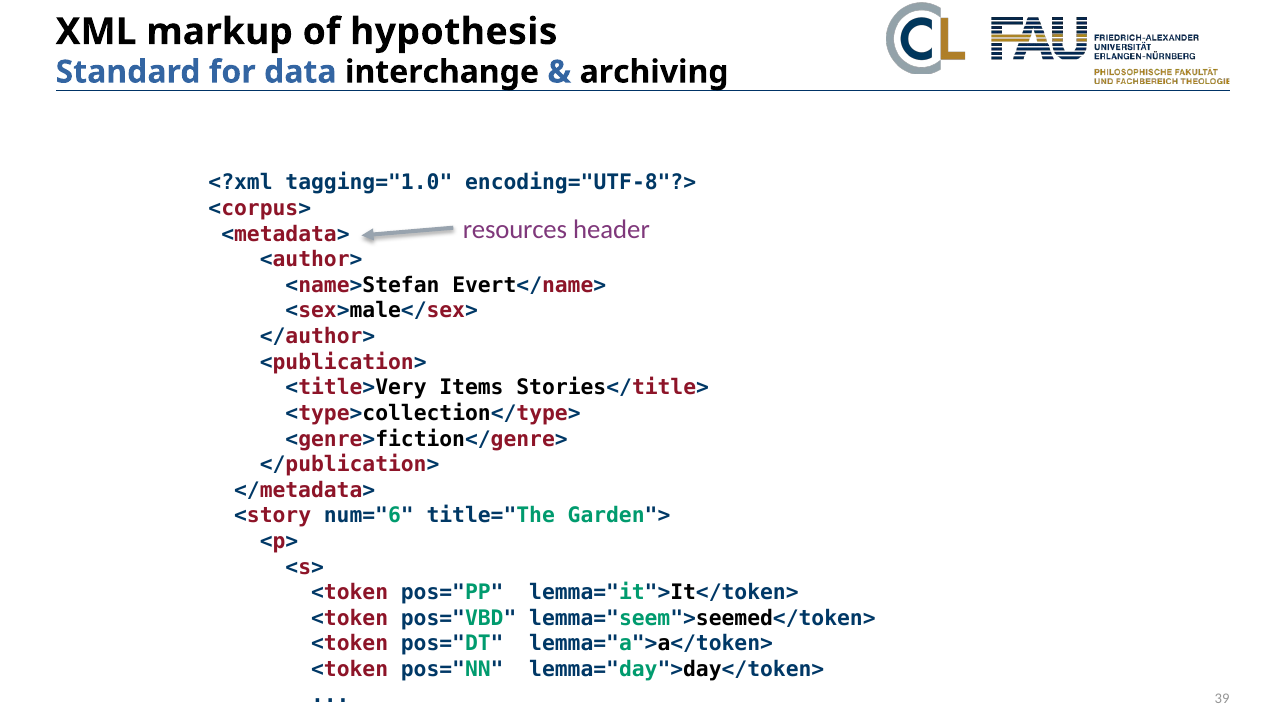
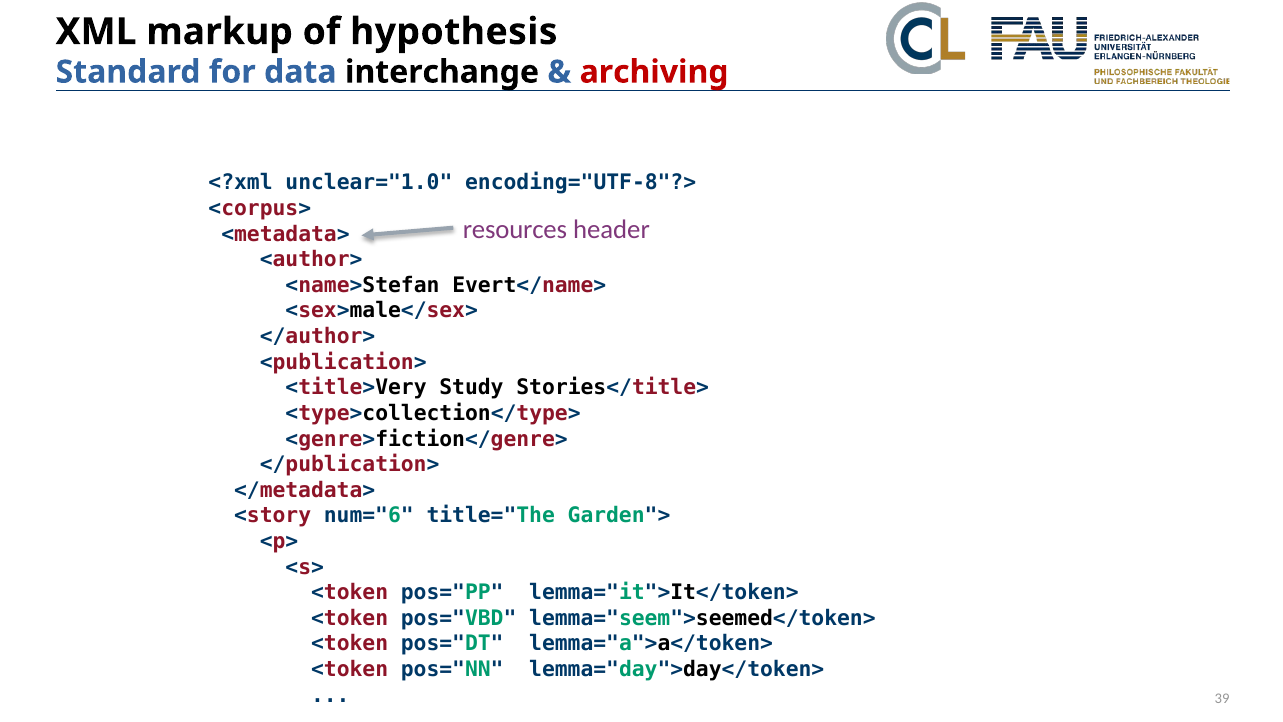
archiving colour: black -> red
tagging="1.0: tagging="1.0 -> unclear="1.0
Items: Items -> Study
